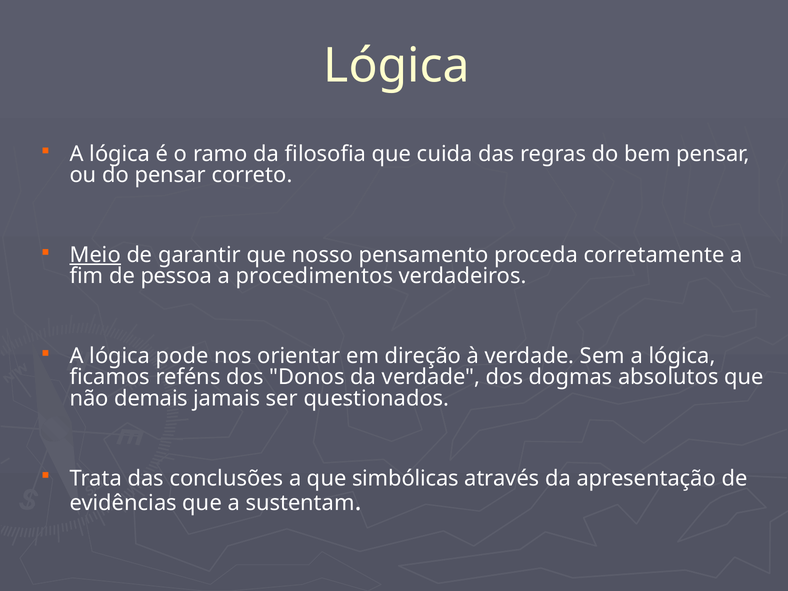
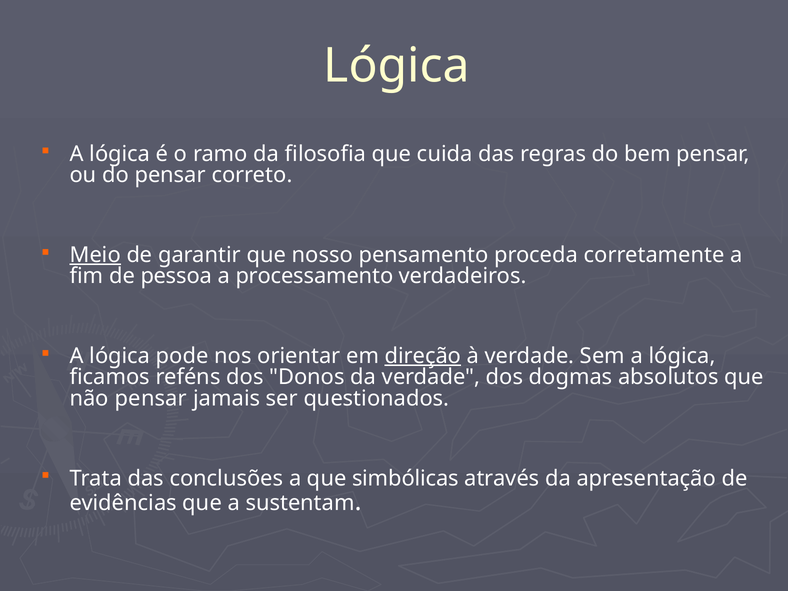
procedimentos: procedimentos -> processamento
direção underline: none -> present
não demais: demais -> pensar
